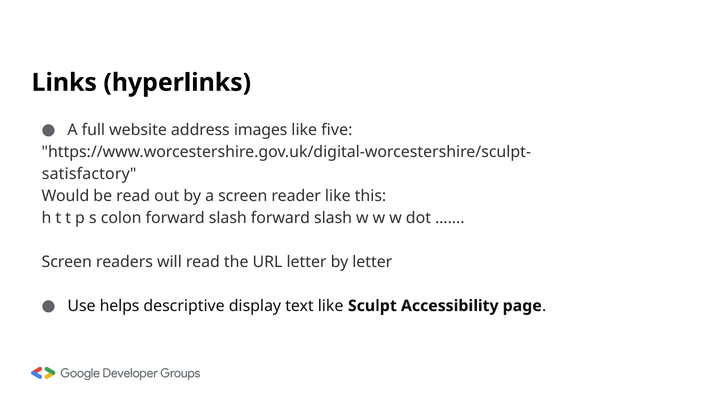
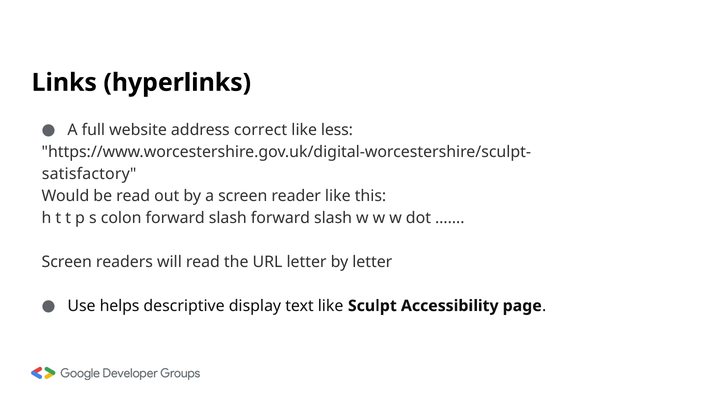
images: images -> correct
five: five -> less
